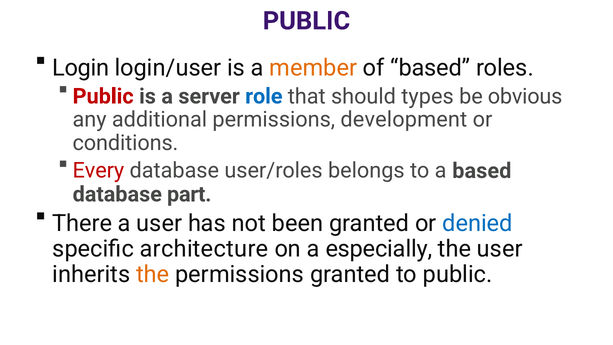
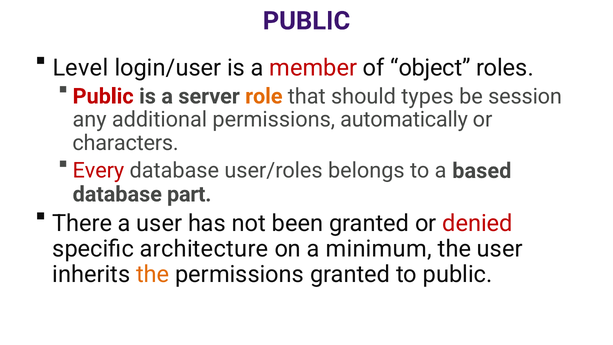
Login: Login -> Level
member colour: orange -> red
of based: based -> object
role colour: blue -> orange
obvious: obvious -> session
development: development -> automatically
conditions: conditions -> characters
denied colour: blue -> red
especially: especially -> minimum
